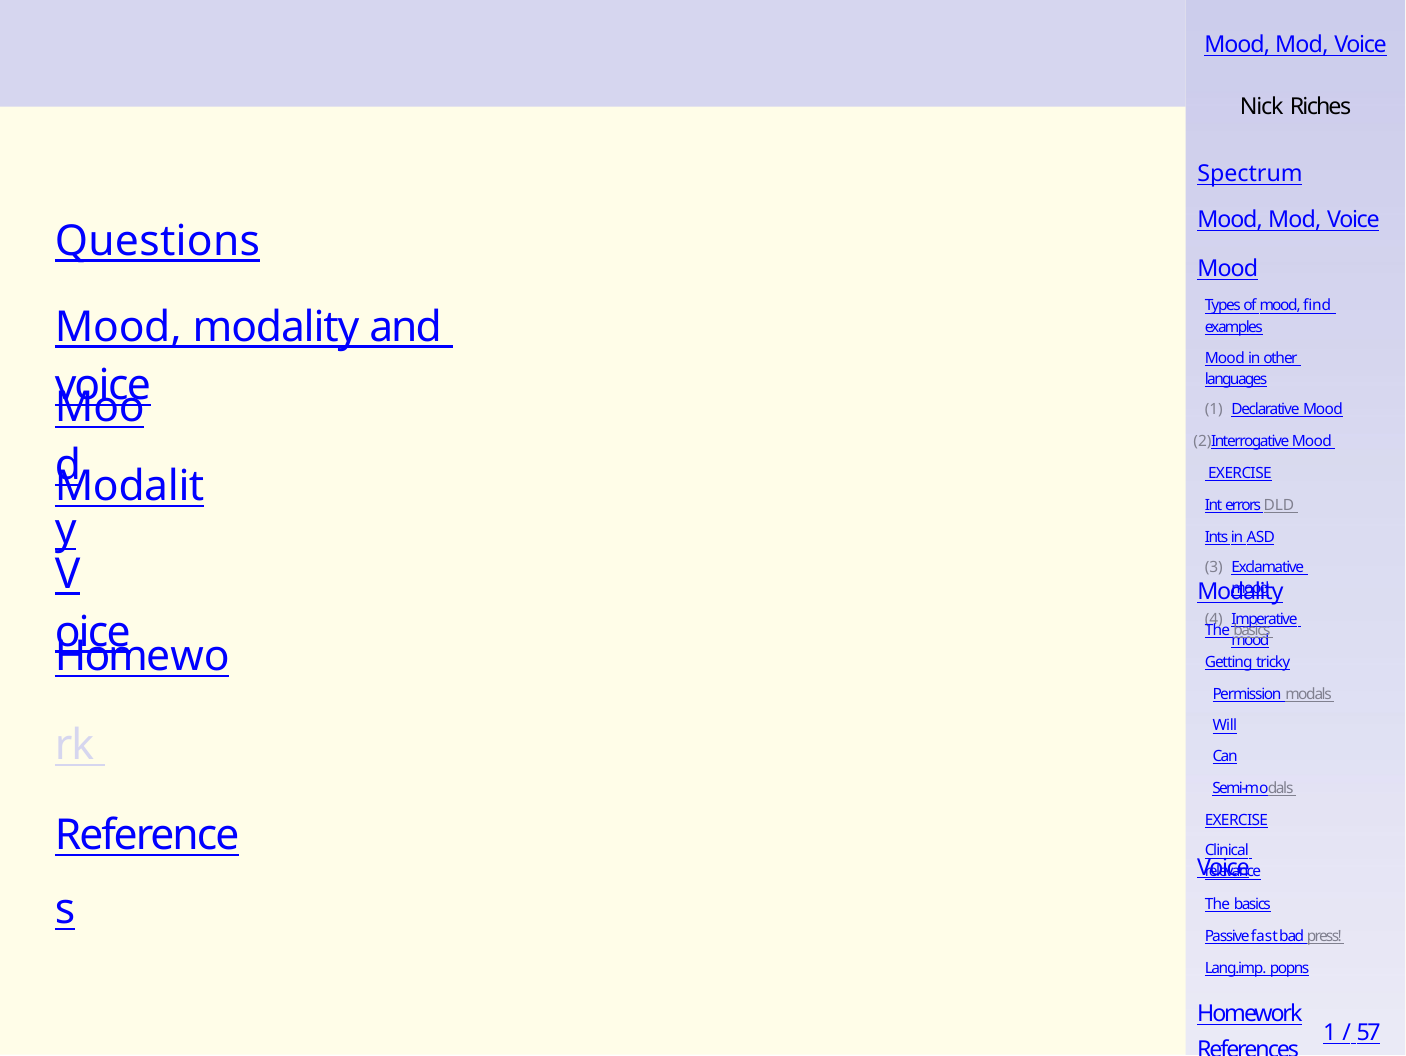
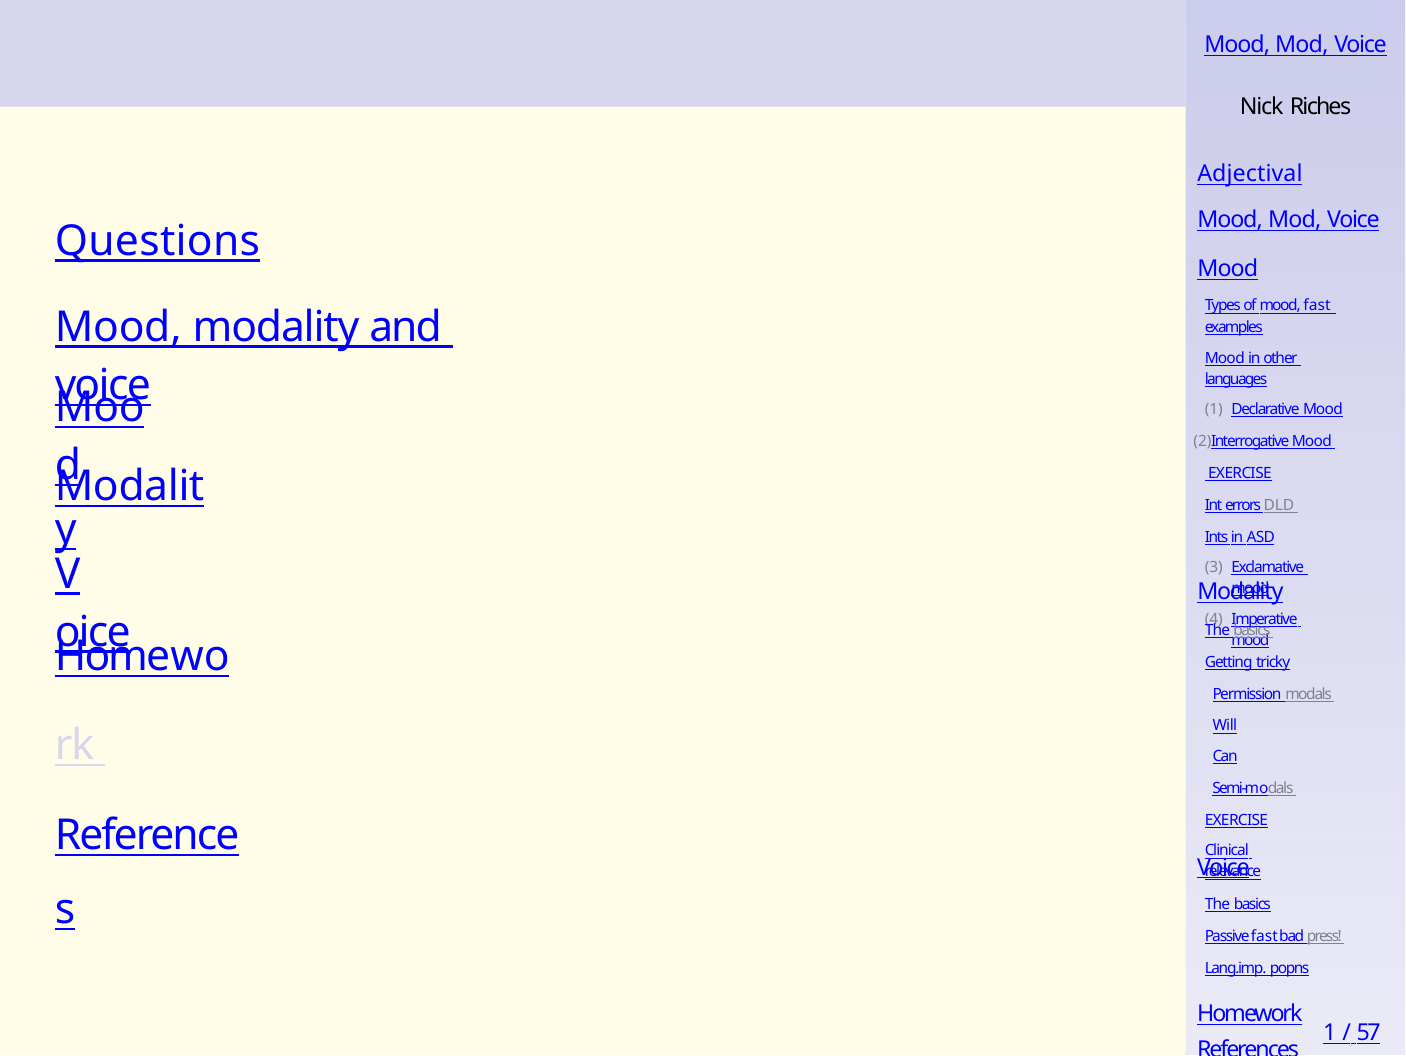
Spectrum: Spectrum -> Adjectival
mood find: find -> fast
